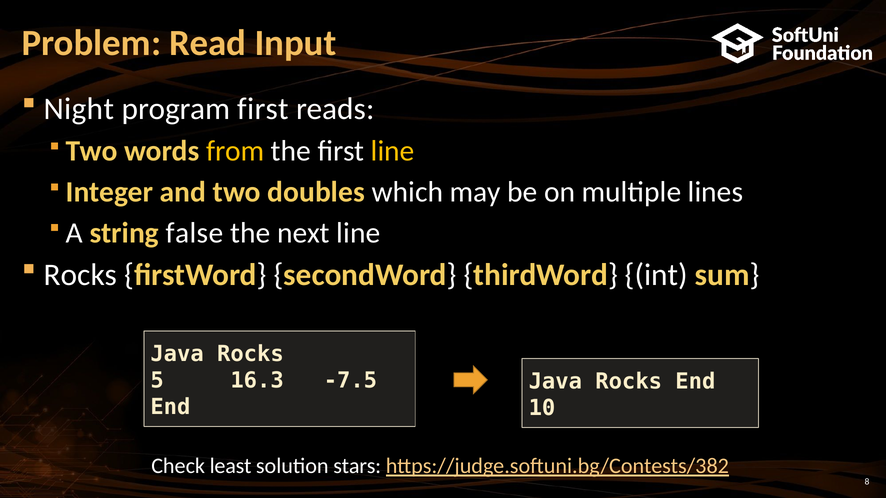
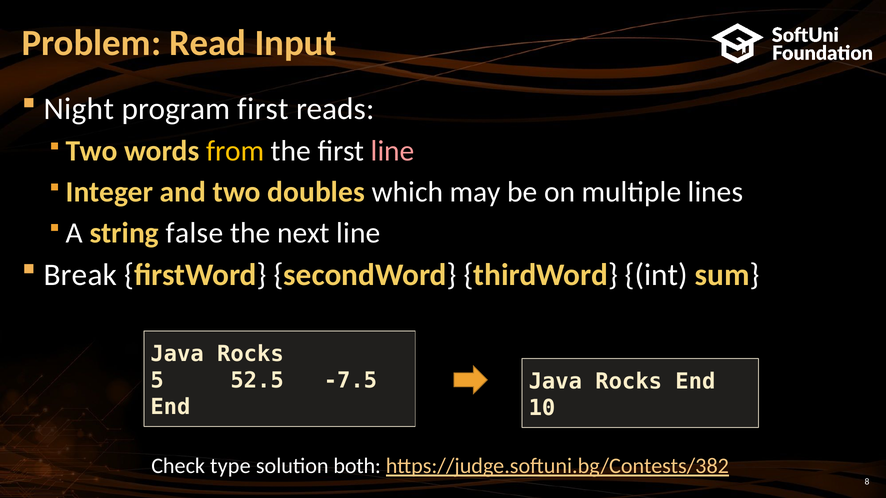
line at (393, 151) colour: yellow -> pink
Rocks at (80, 275): Rocks -> Break
16.3: 16.3 -> 52.5
least: least -> type
stars: stars -> both
